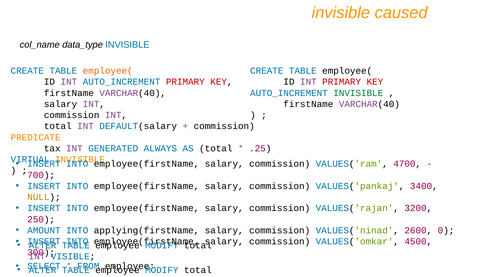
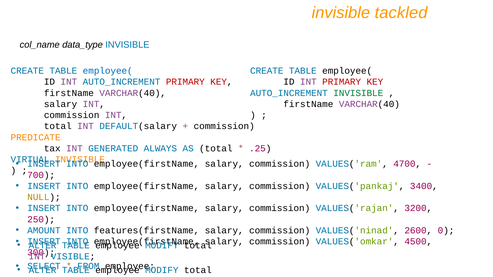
caused: caused -> tackled
employee( at (108, 71) colour: orange -> blue
applying(firstName: applying(firstName -> features(firstName
